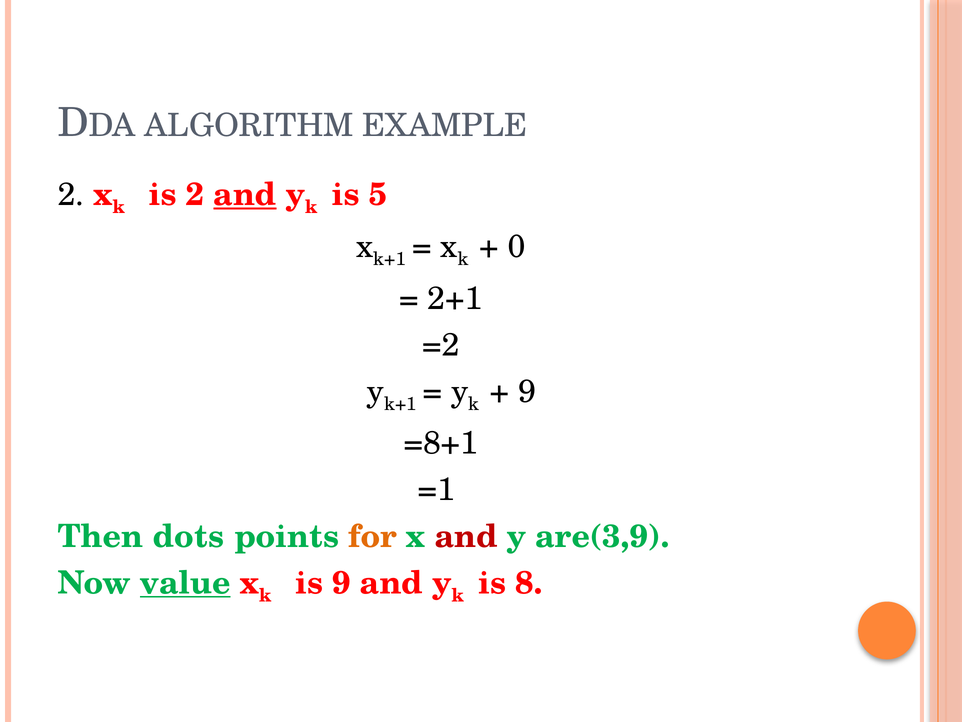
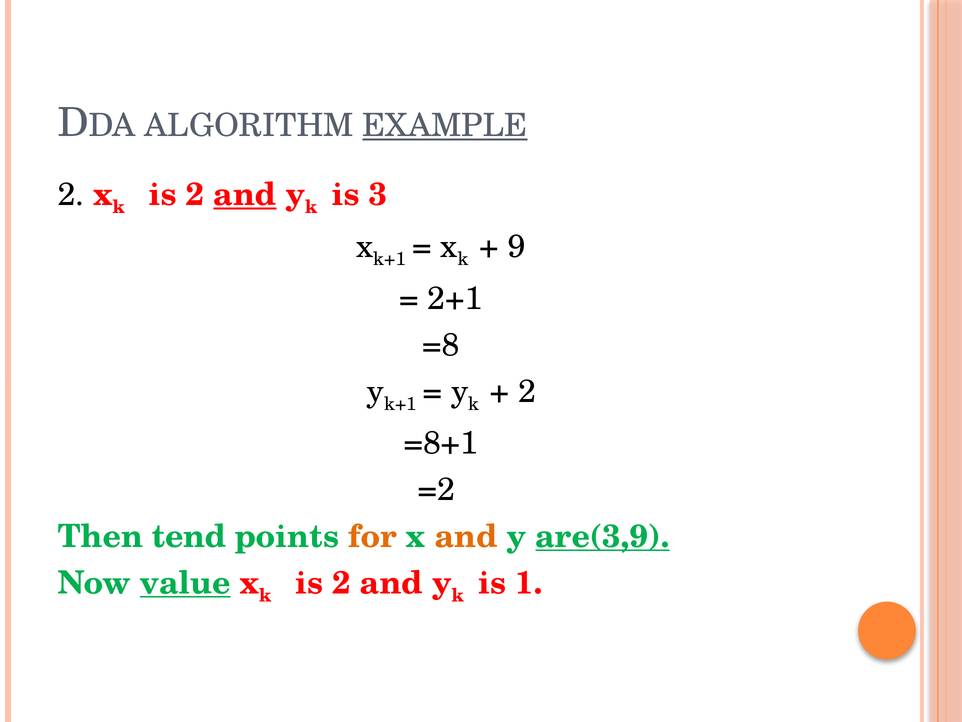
EXAMPLE underline: none -> present
5: 5 -> 3
0: 0 -> 9
=2: =2 -> =8
9 at (527, 391): 9 -> 2
=1: =1 -> =2
dots: dots -> tend
and at (466, 536) colour: red -> orange
are(3,9 underline: none -> present
9 at (342, 583): 9 -> 2
8: 8 -> 1
